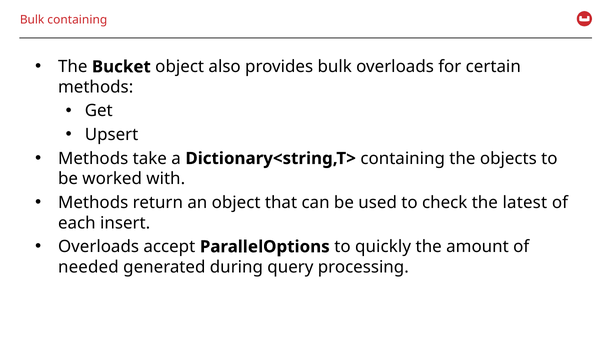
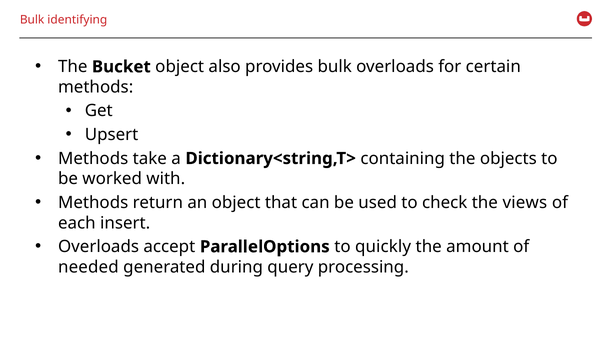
Bulk containing: containing -> identifying
latest: latest -> views
